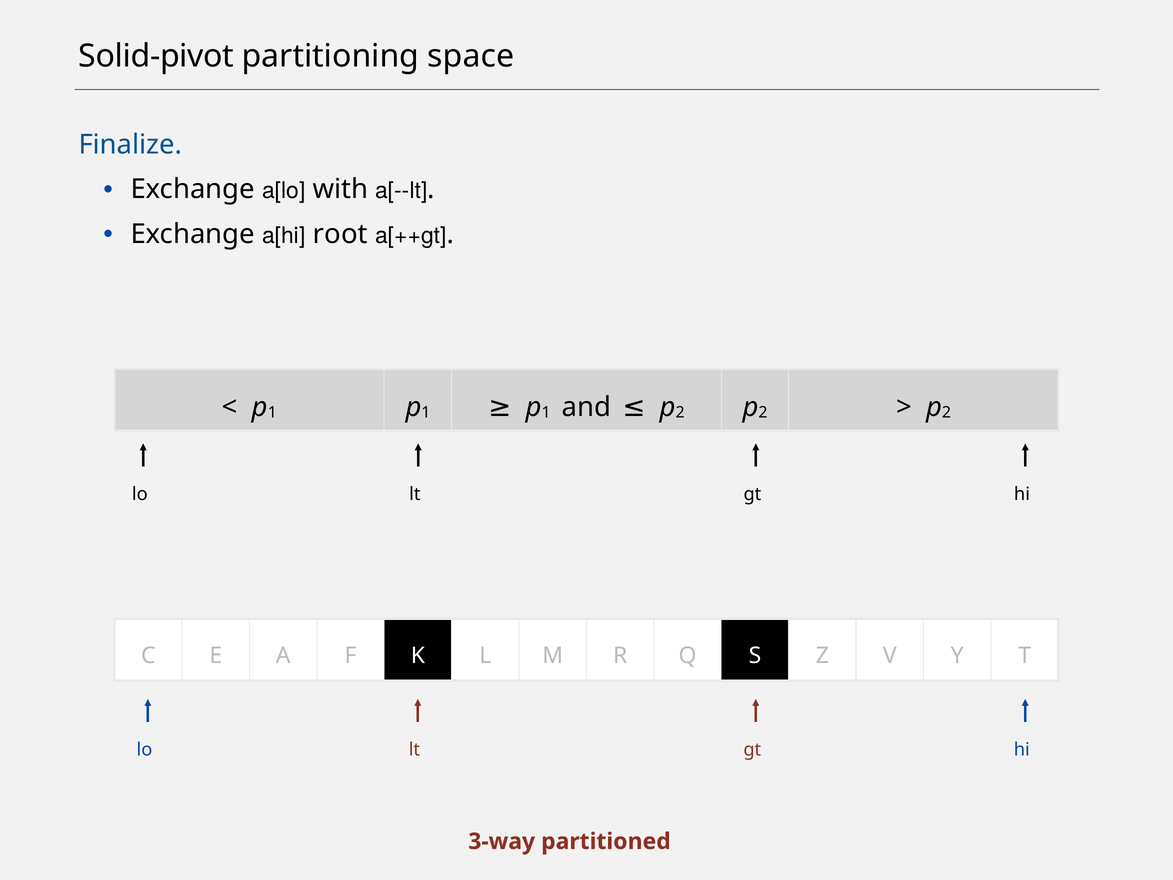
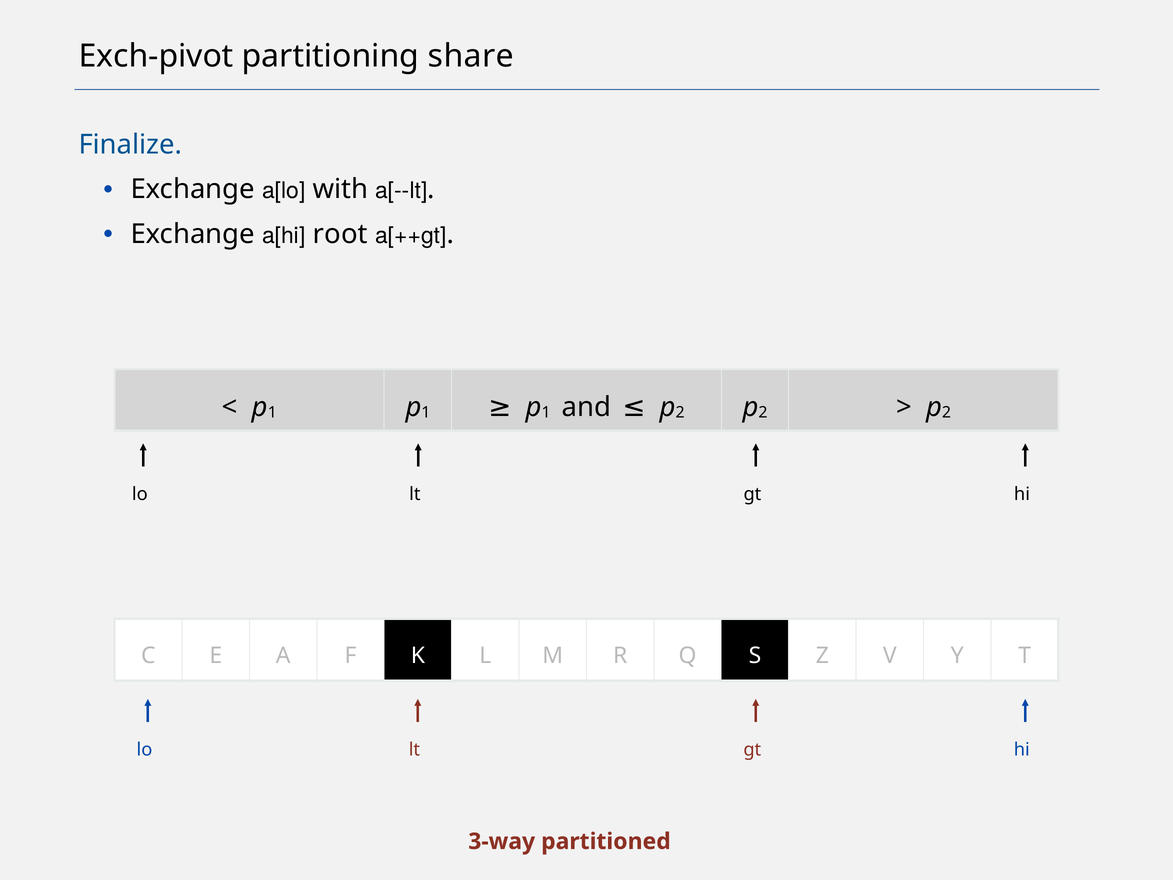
Solid-pivot: Solid-pivot -> Exch-pivot
space: space -> share
